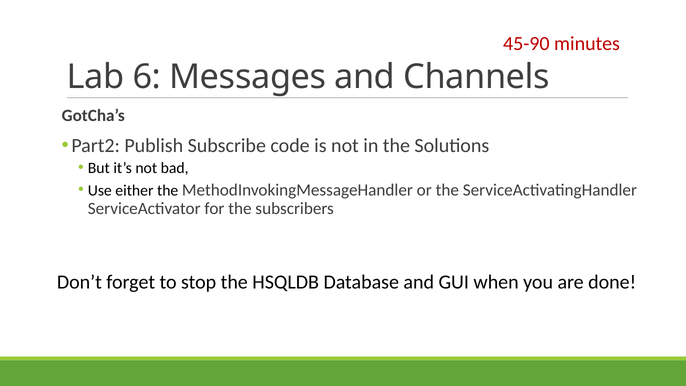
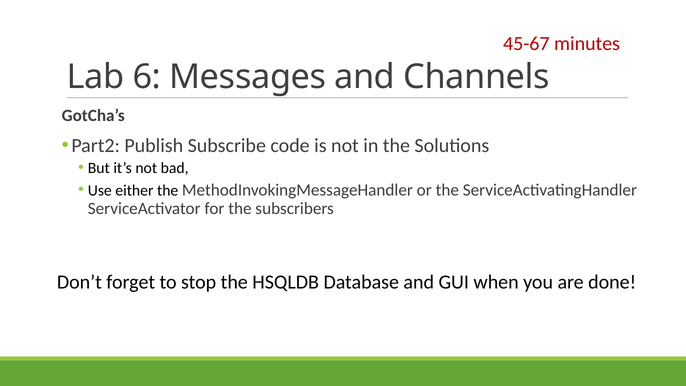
45-90: 45-90 -> 45-67
